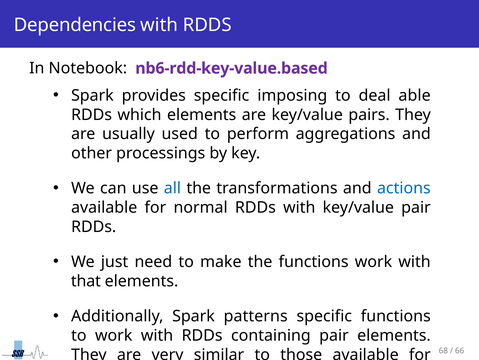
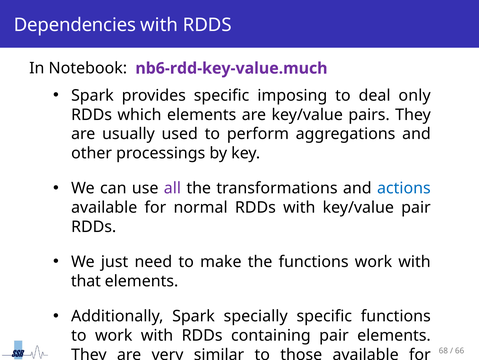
nb6-rdd-key-value.based: nb6-rdd-key-value.based -> nb6-rdd-key-value.much
able: able -> only
all colour: blue -> purple
patterns: patterns -> specially
